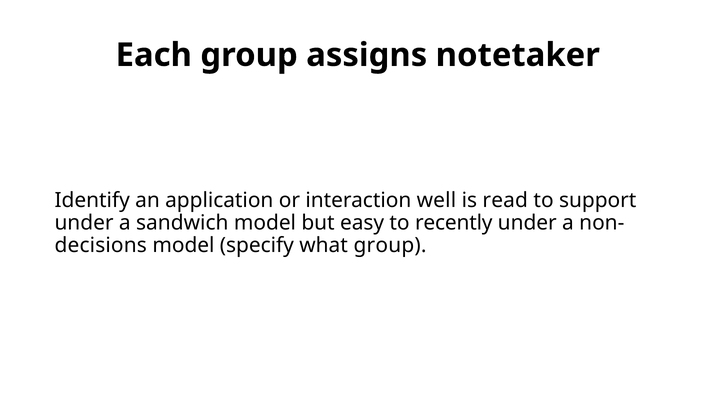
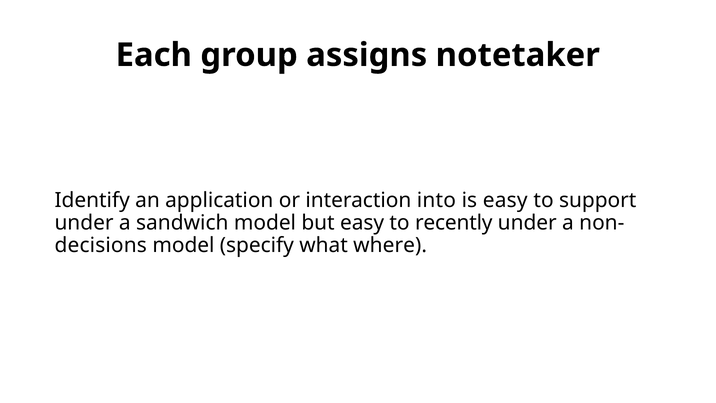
well: well -> into
is read: read -> easy
what group: group -> where
